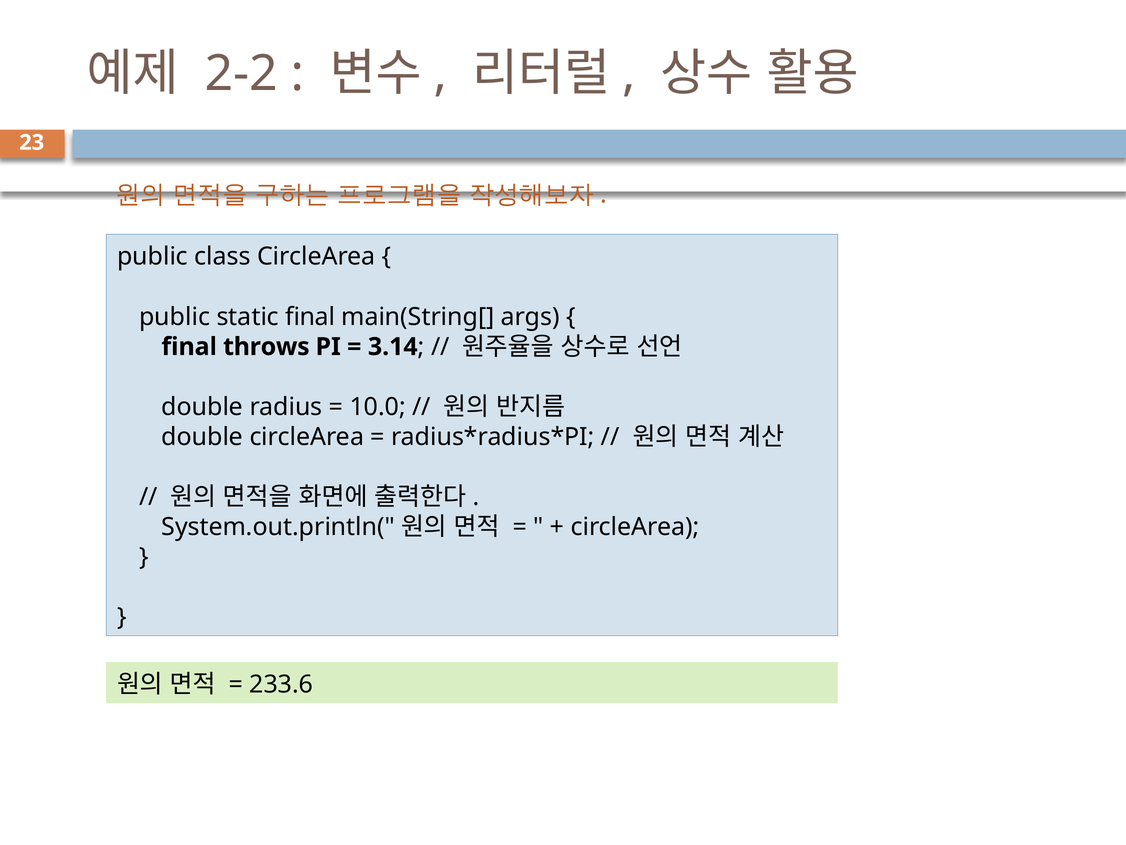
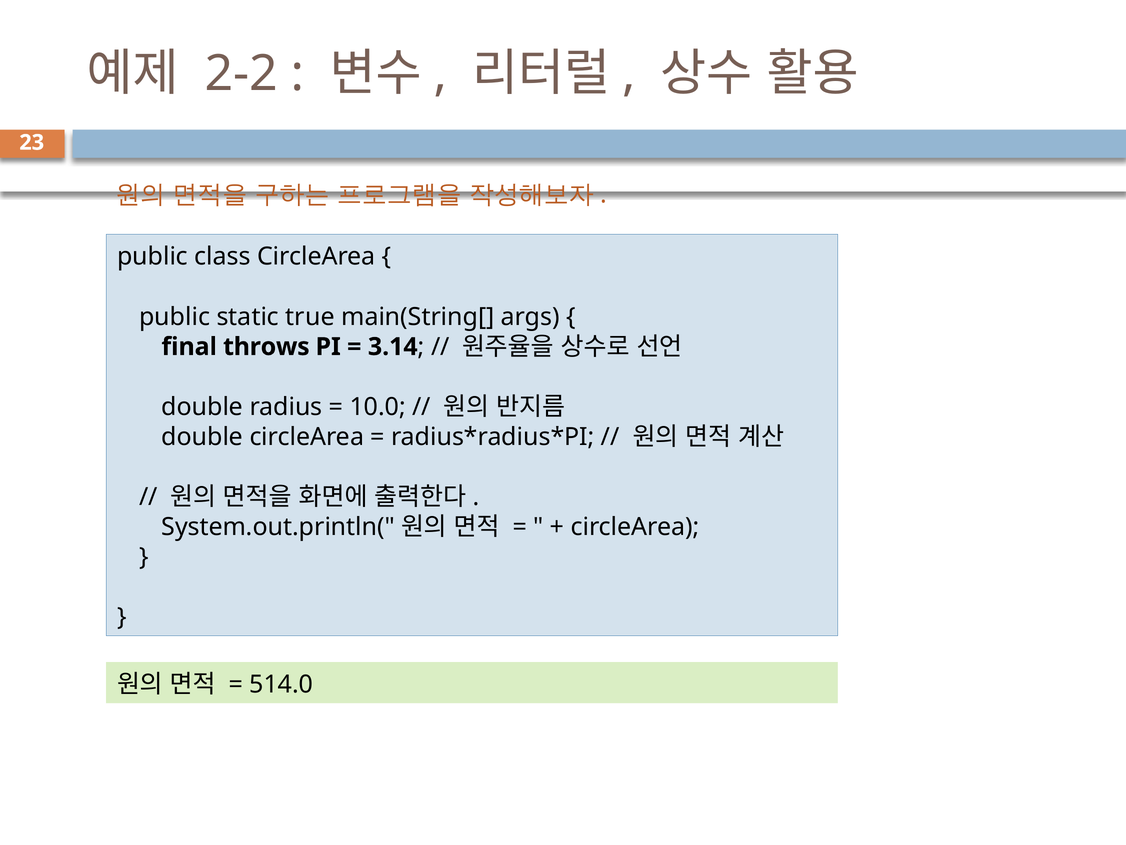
static final: final -> true
233.6: 233.6 -> 514.0
